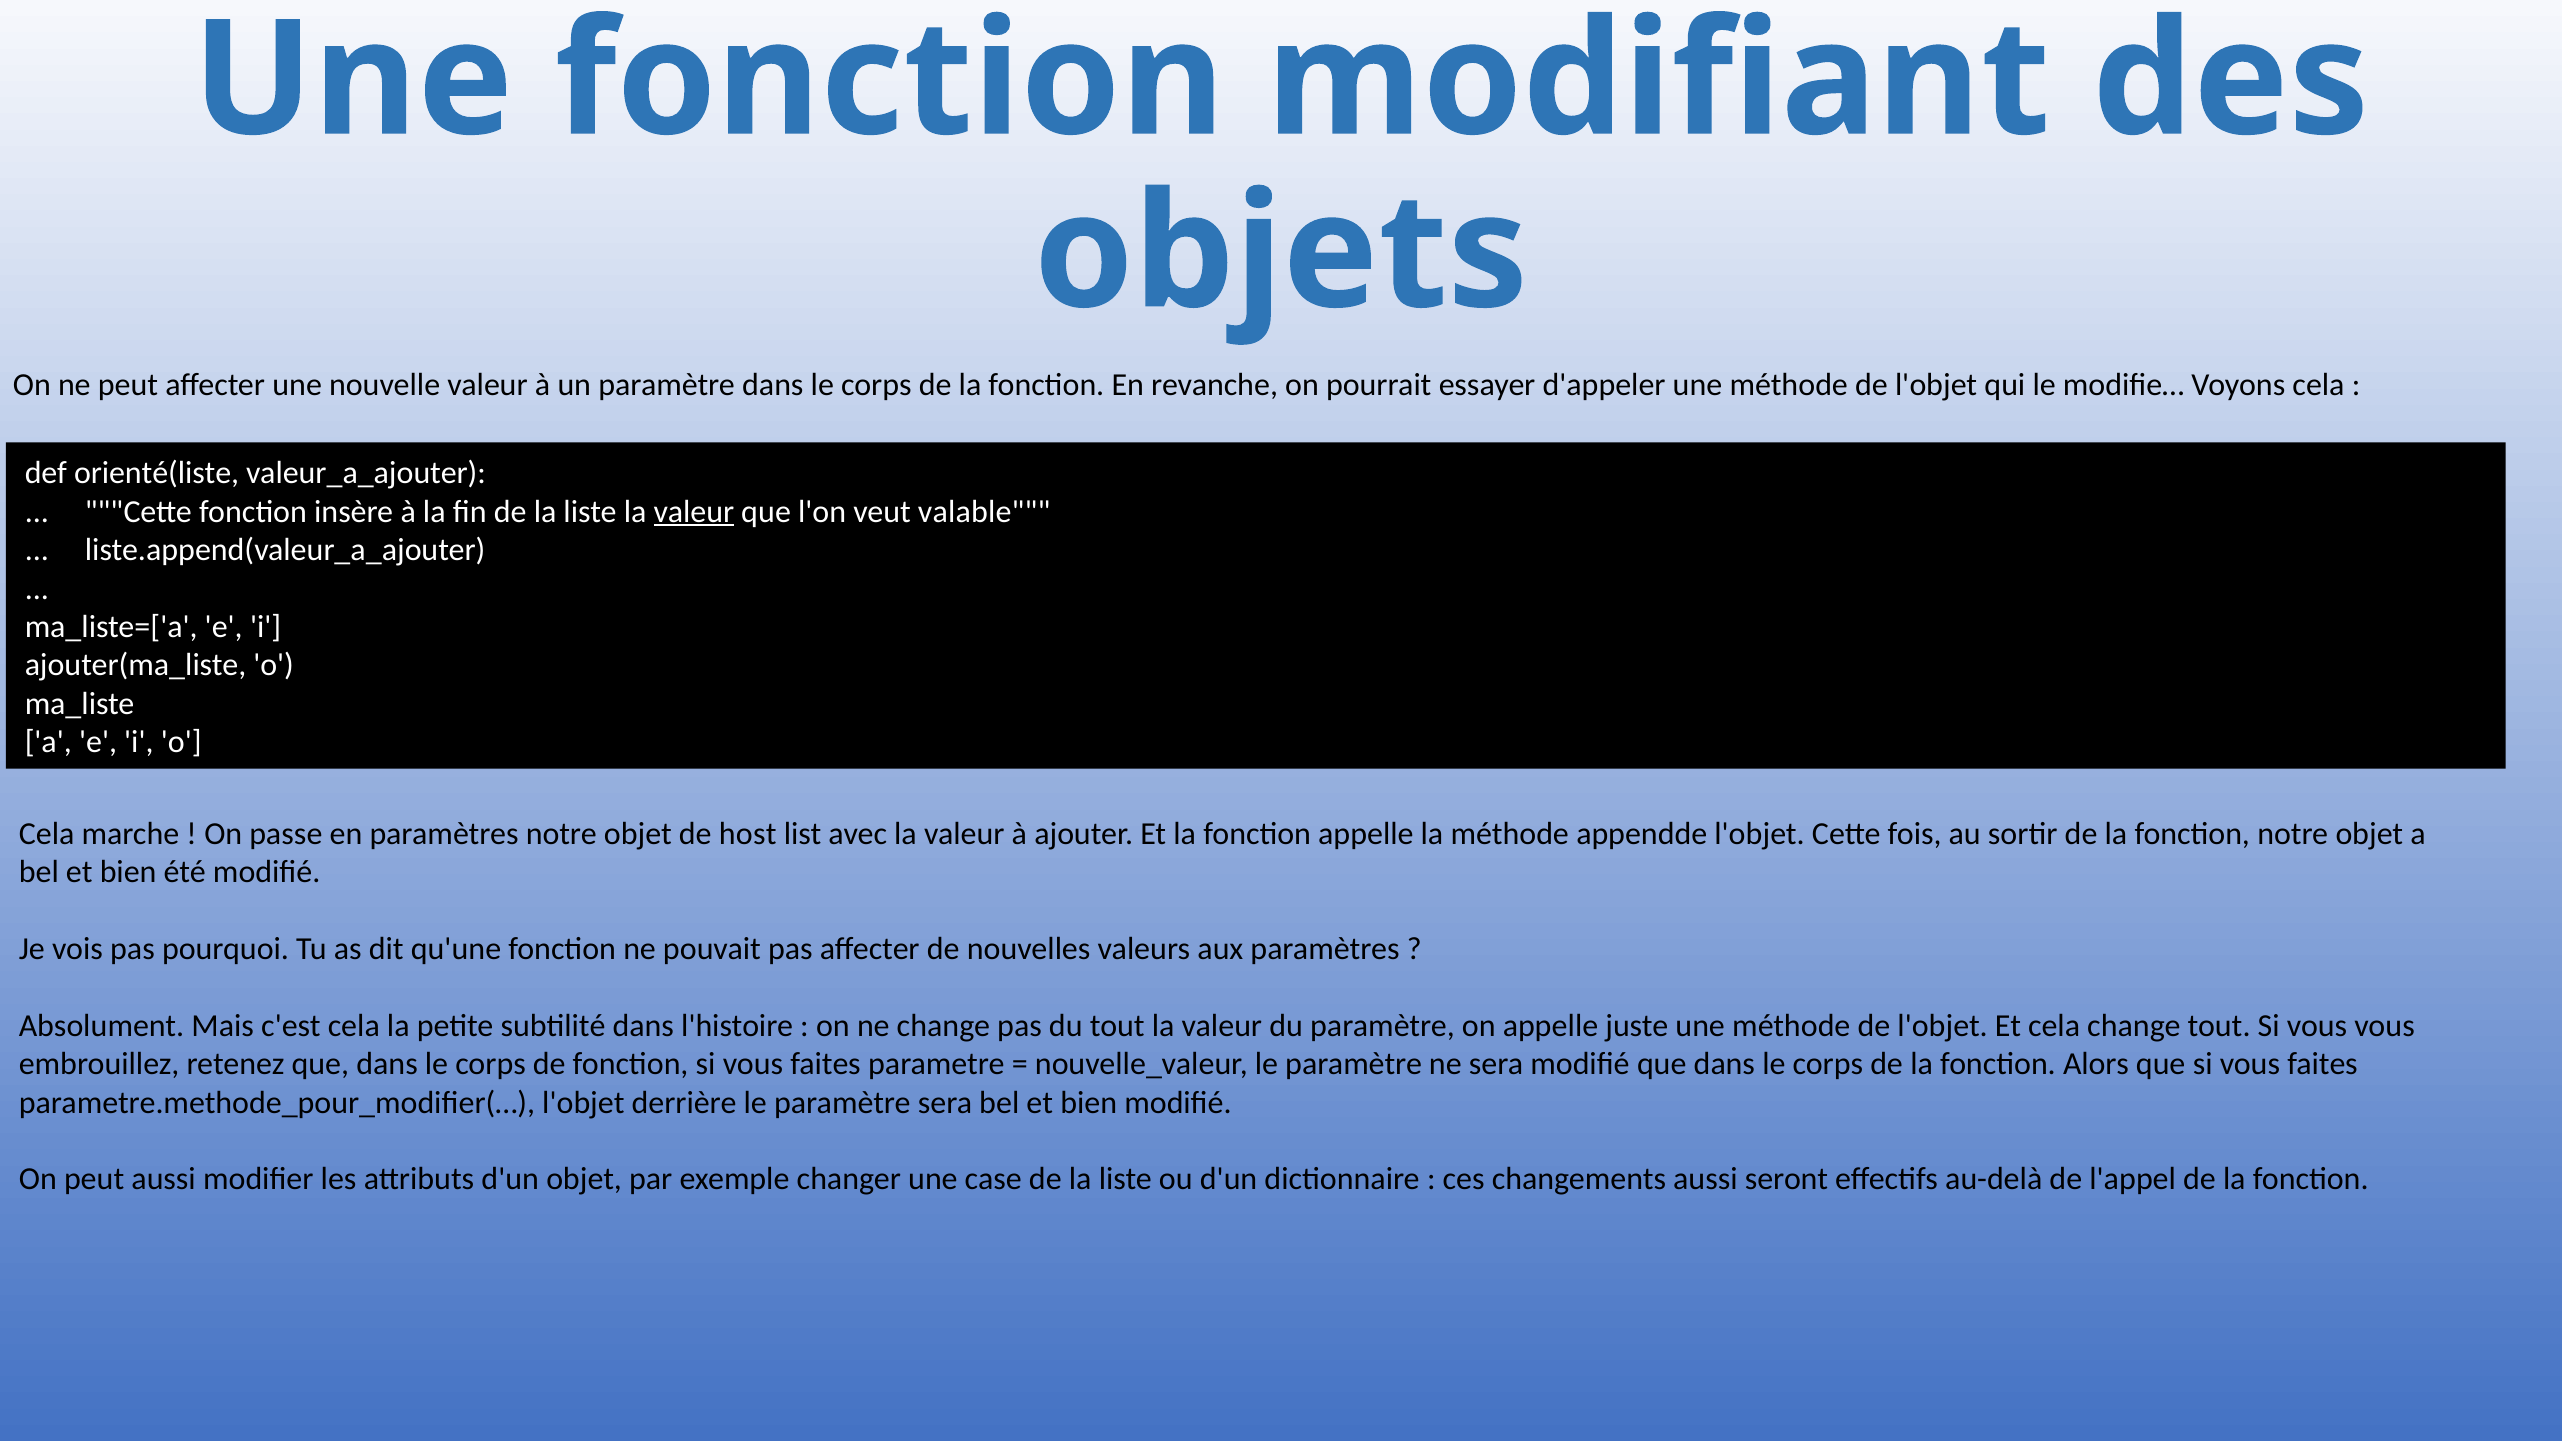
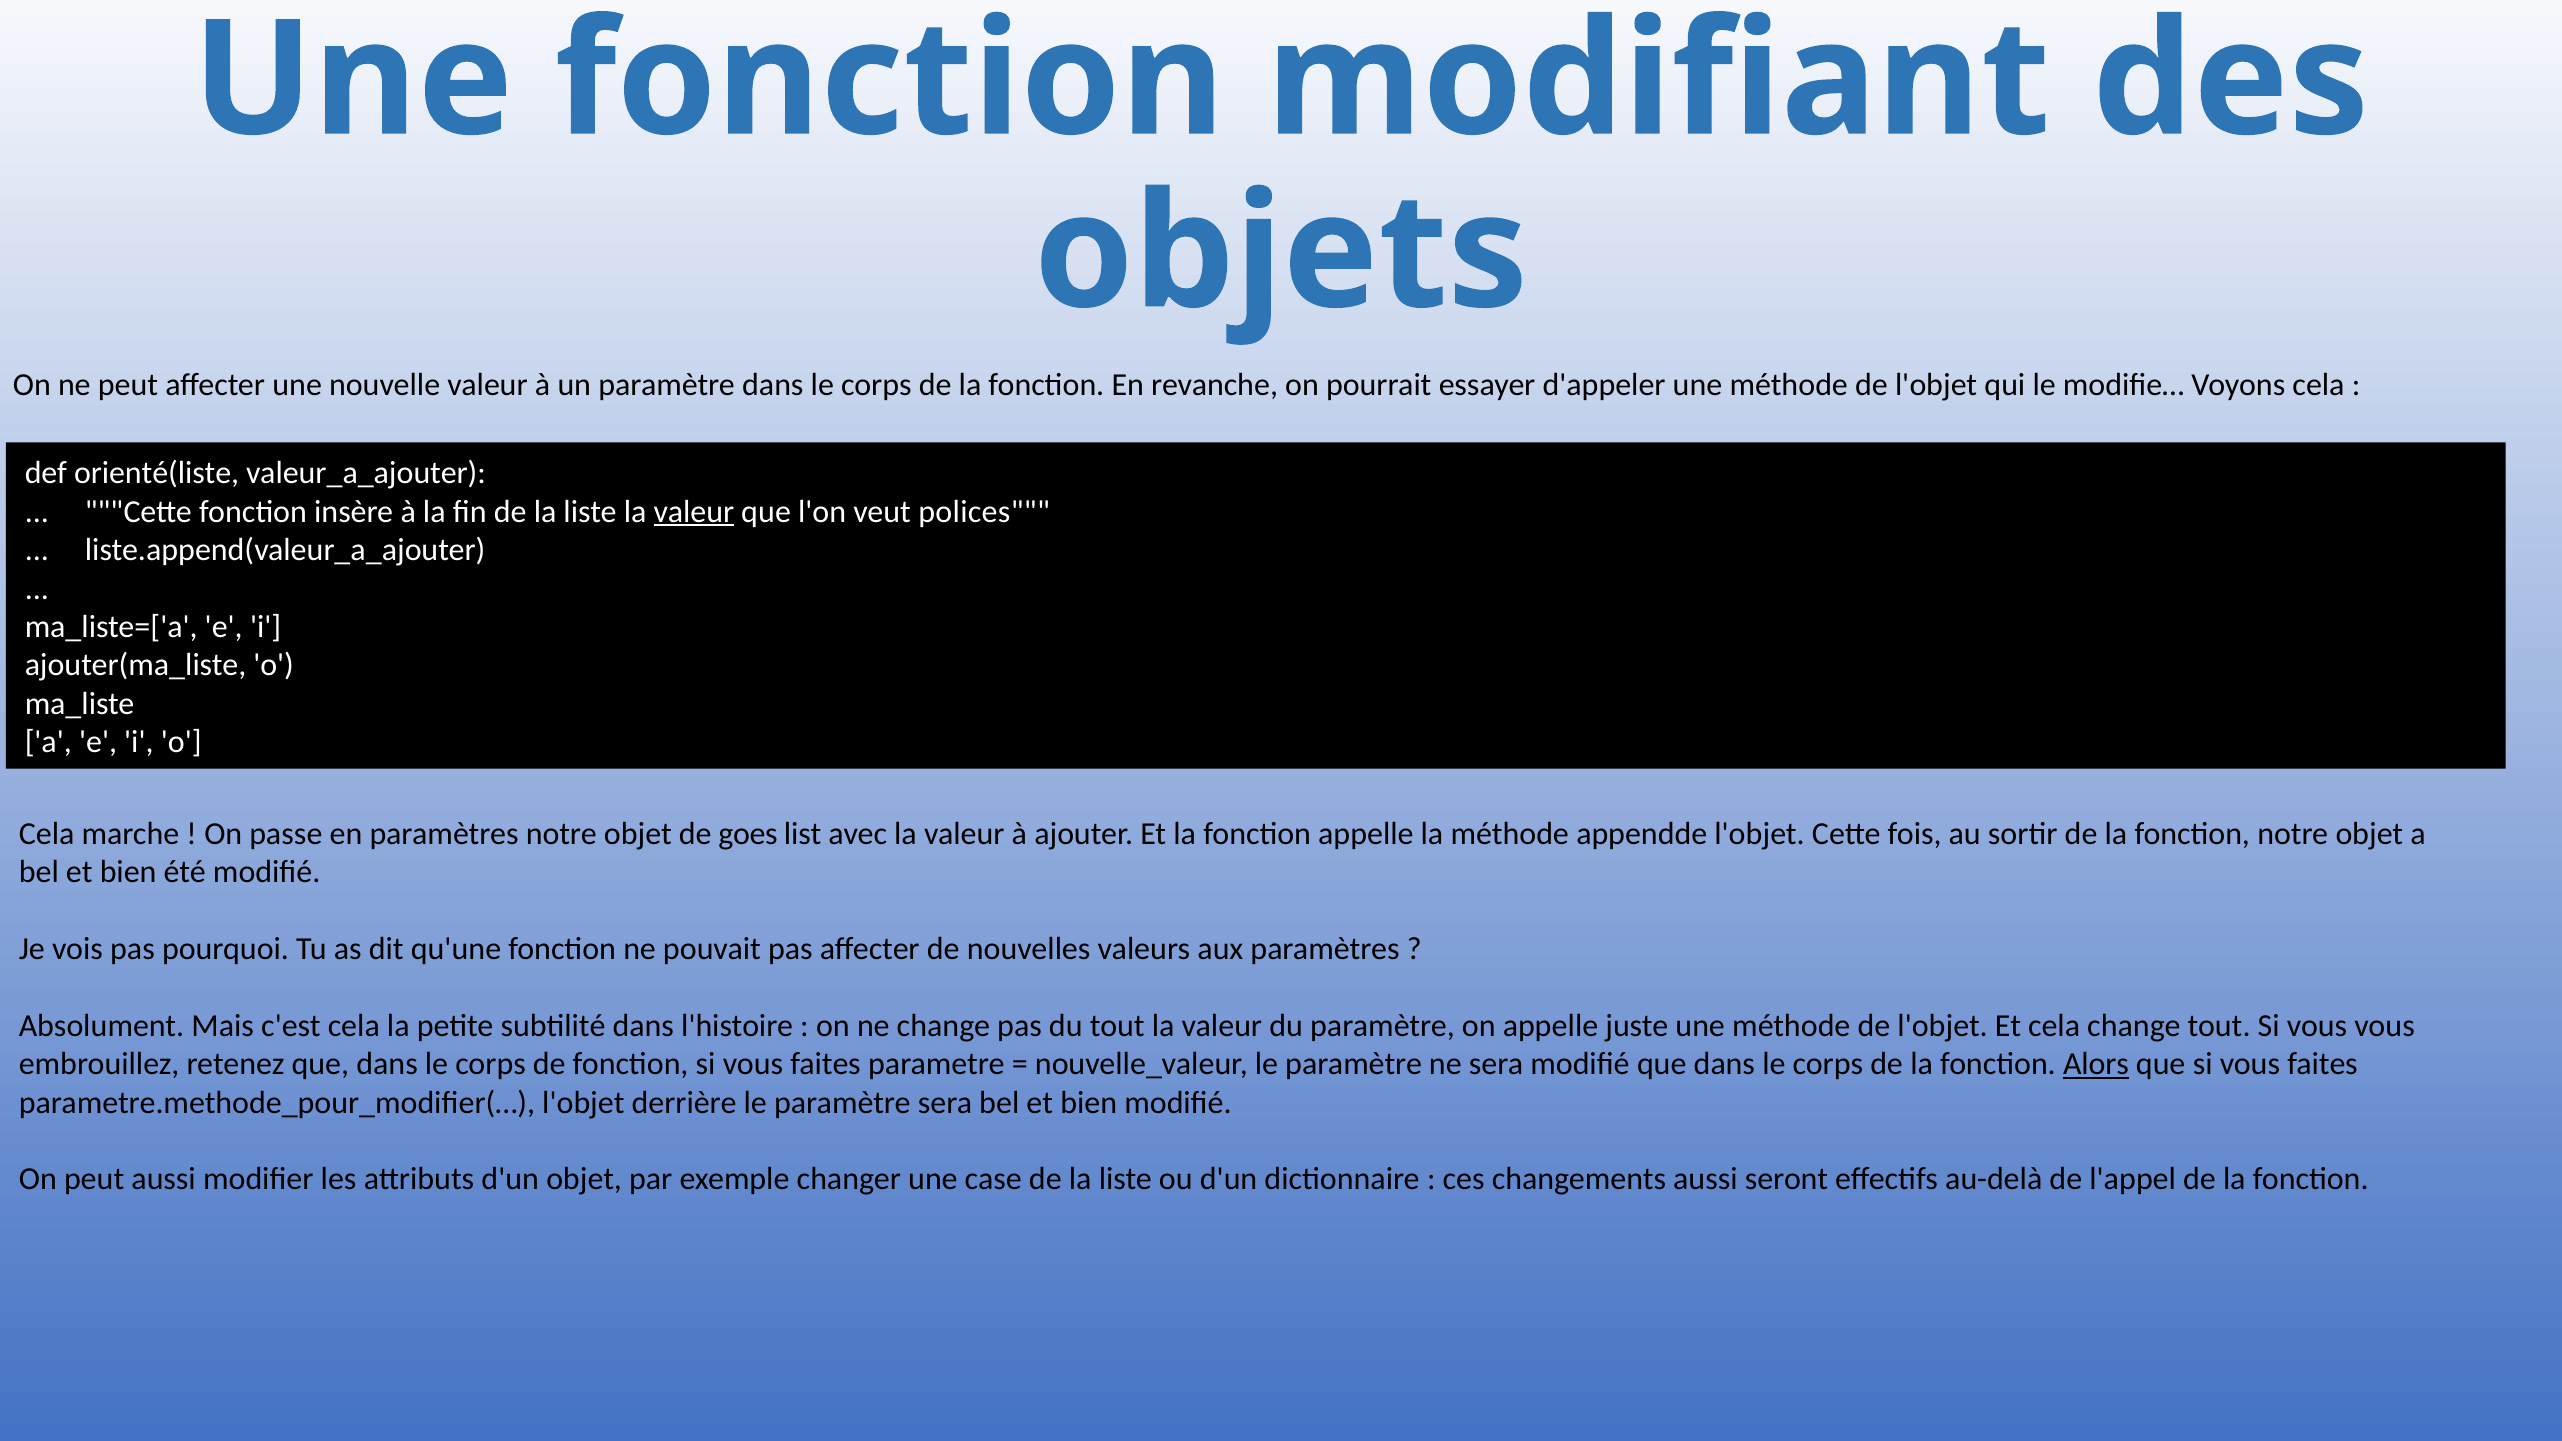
valable: valable -> polices
host: host -> goes
Alors underline: none -> present
